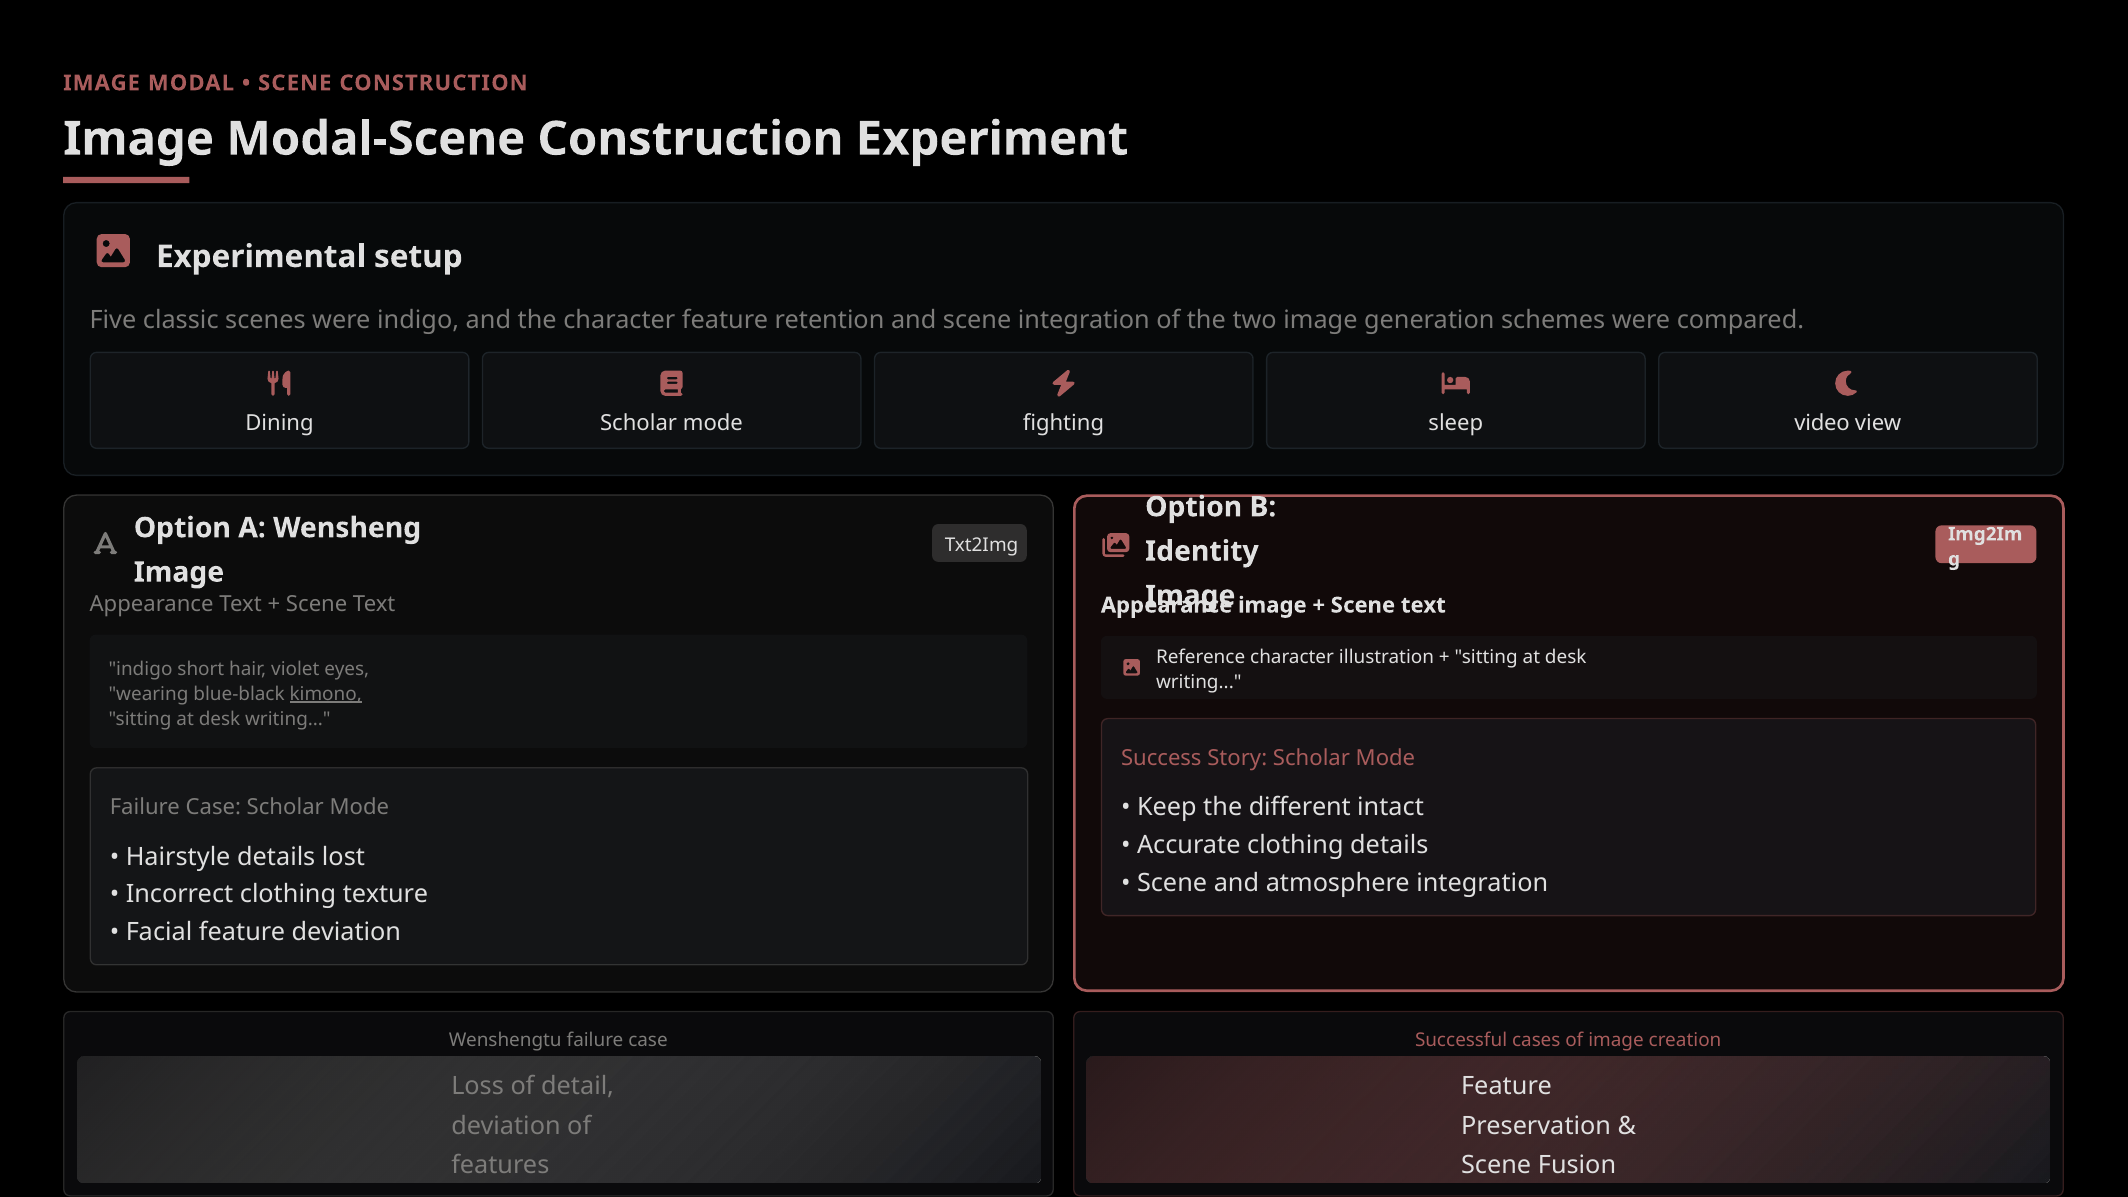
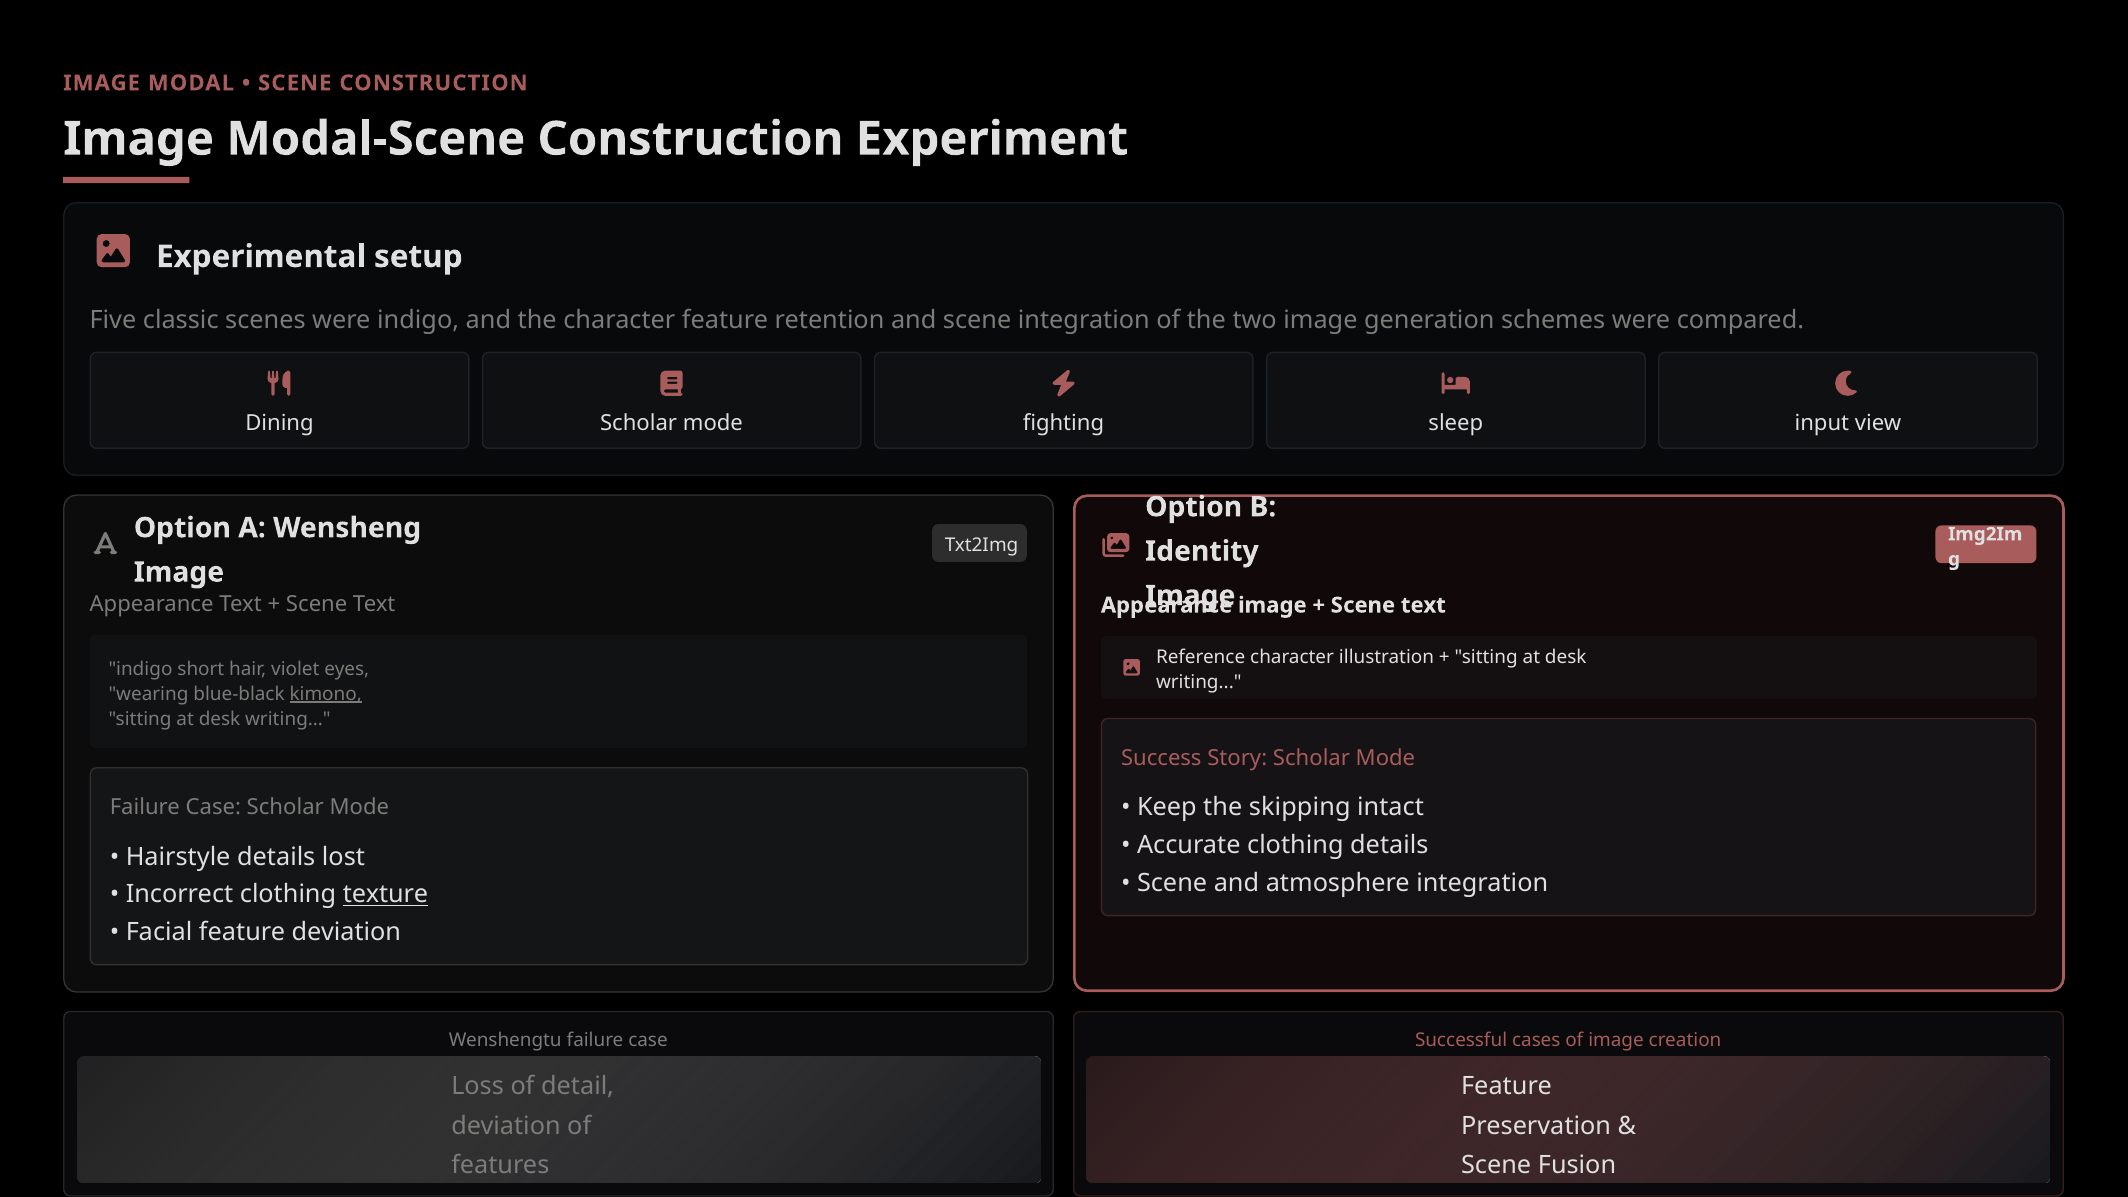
video: video -> input
different: different -> skipping
texture underline: none -> present
